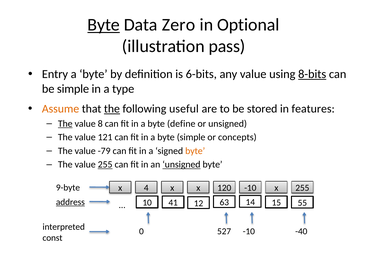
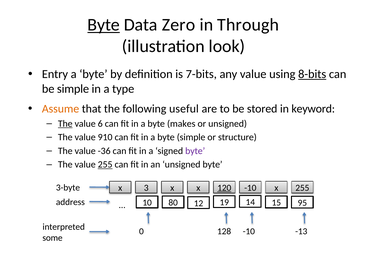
Optional: Optional -> Through
pass: pass -> look
6-bits: 6-bits -> 7-bits
the at (112, 109) underline: present -> none
features: features -> keyword
8: 8 -> 6
define: define -> makes
121: 121 -> 910
concepts: concepts -> structure
-79: -79 -> -36
byte at (195, 151) colour: orange -> purple
unsigned at (181, 165) underline: present -> none
9-byte: 9-byte -> 3-byte
4: 4 -> 3
120 underline: none -> present
address underline: present -> none
55: 55 -> 95
41: 41 -> 80
63: 63 -> 19
527: 527 -> 128
-40: -40 -> -13
const: const -> some
